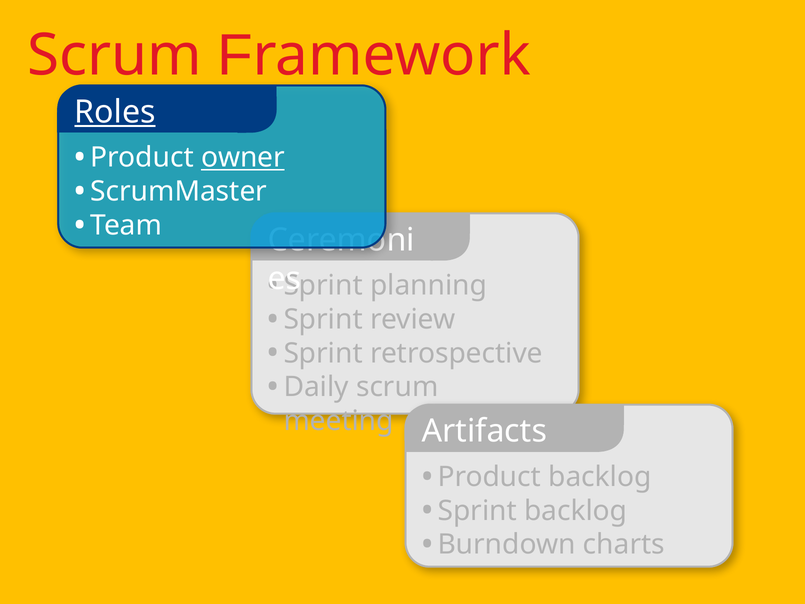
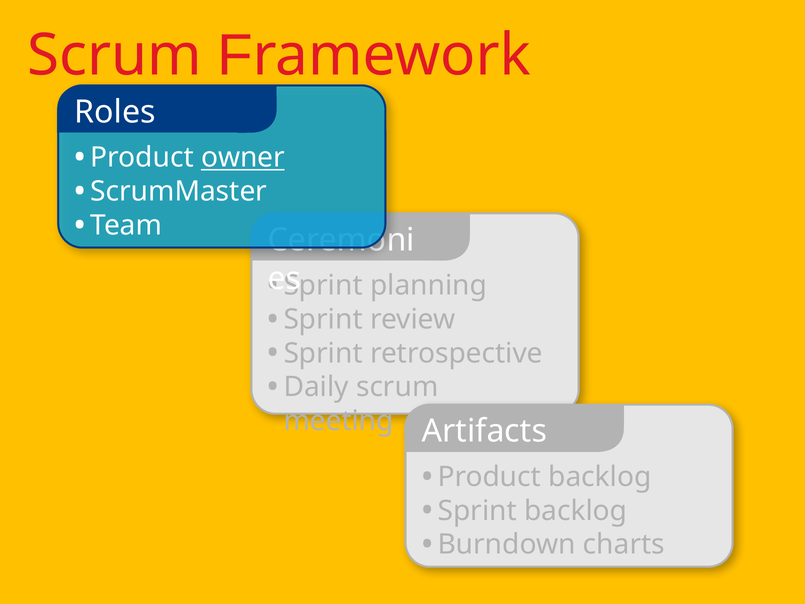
Roles underline: present -> none
